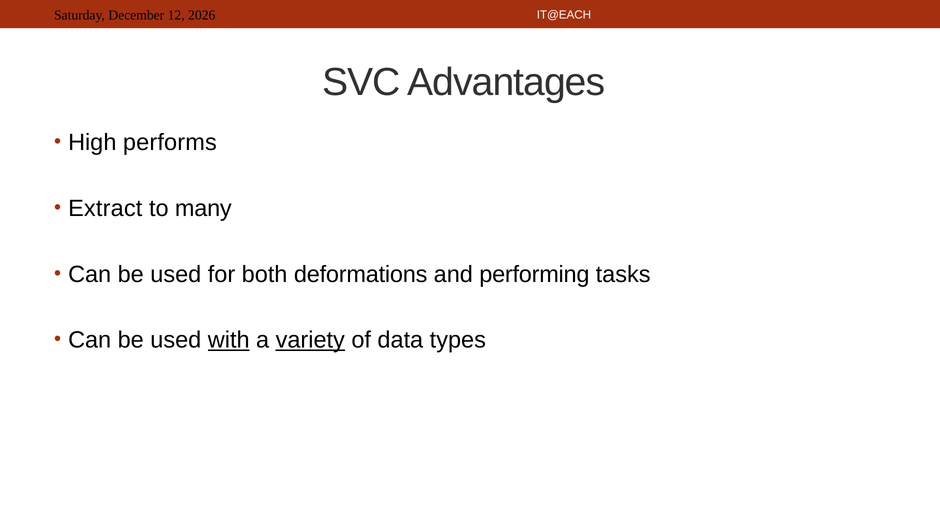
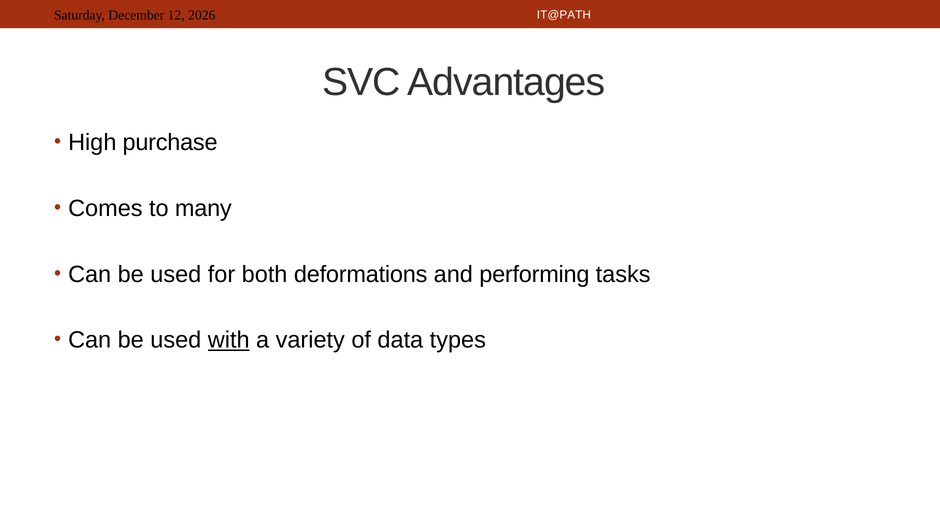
IT@EACH: IT@EACH -> IT@PATH
performs: performs -> purchase
Extract: Extract -> Comes
variety underline: present -> none
